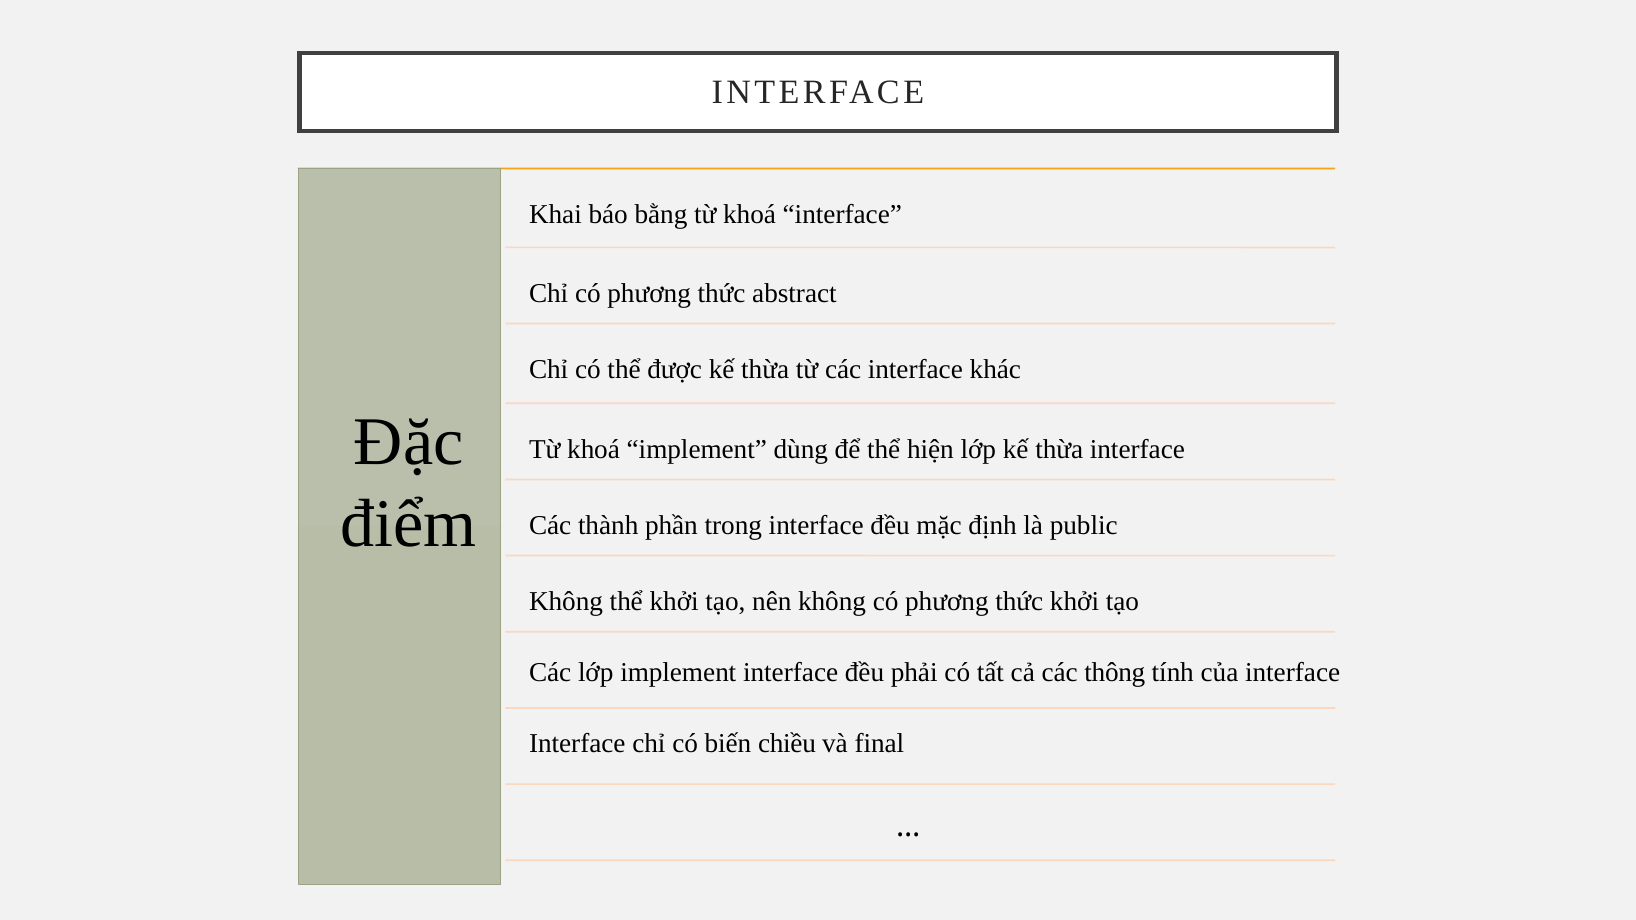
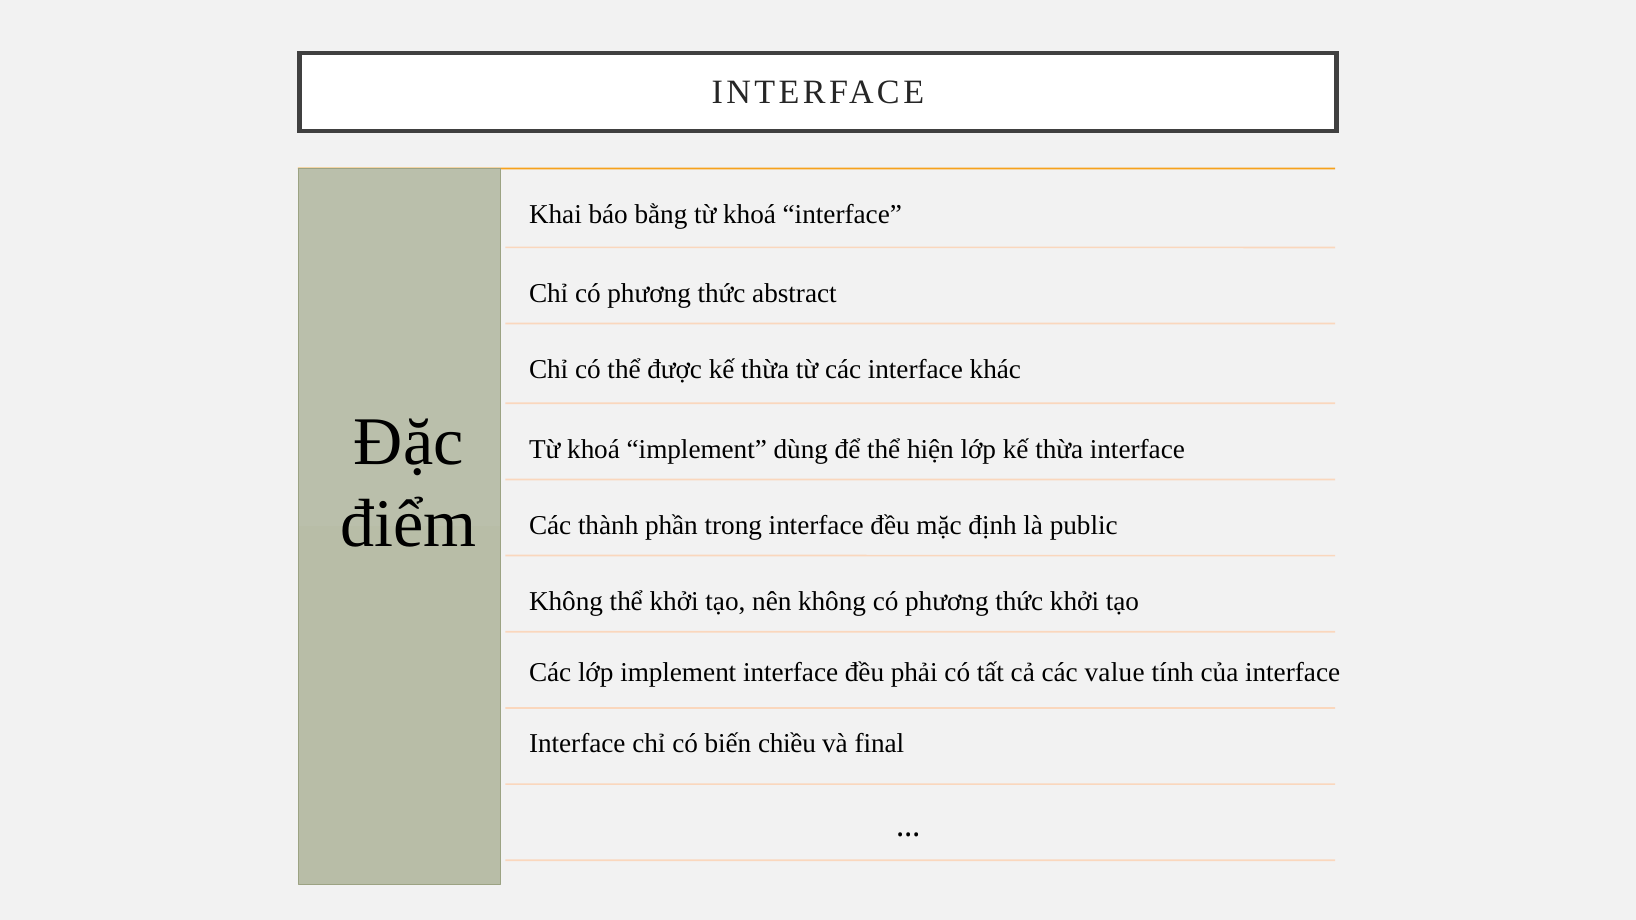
thông: thông -> value
